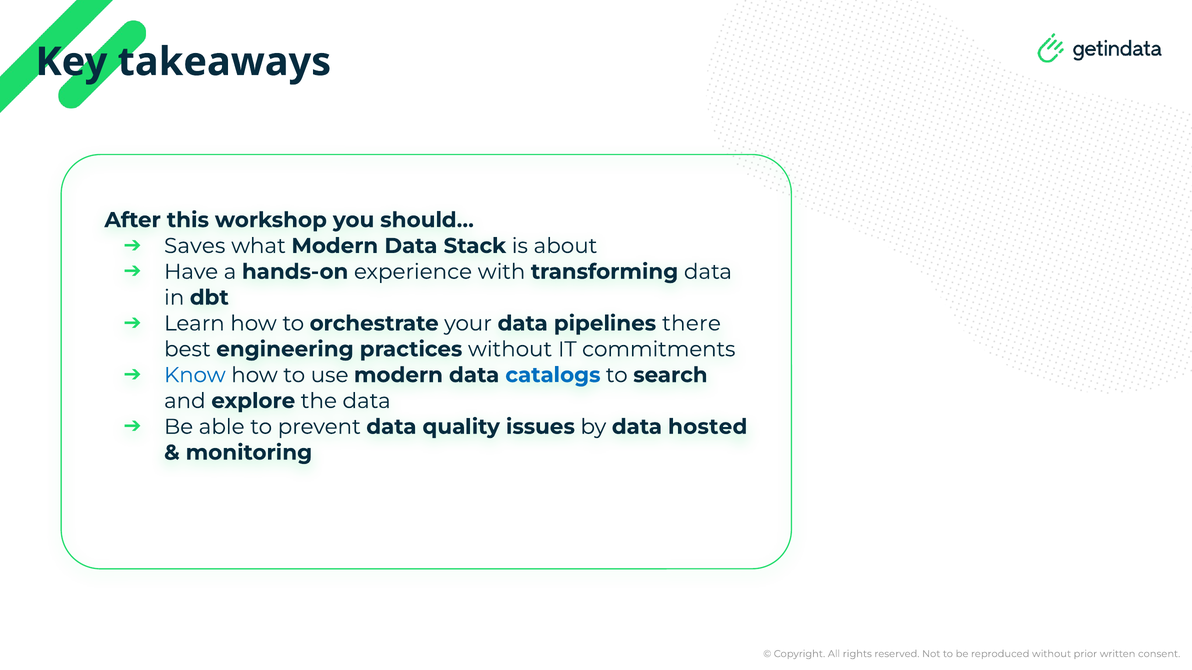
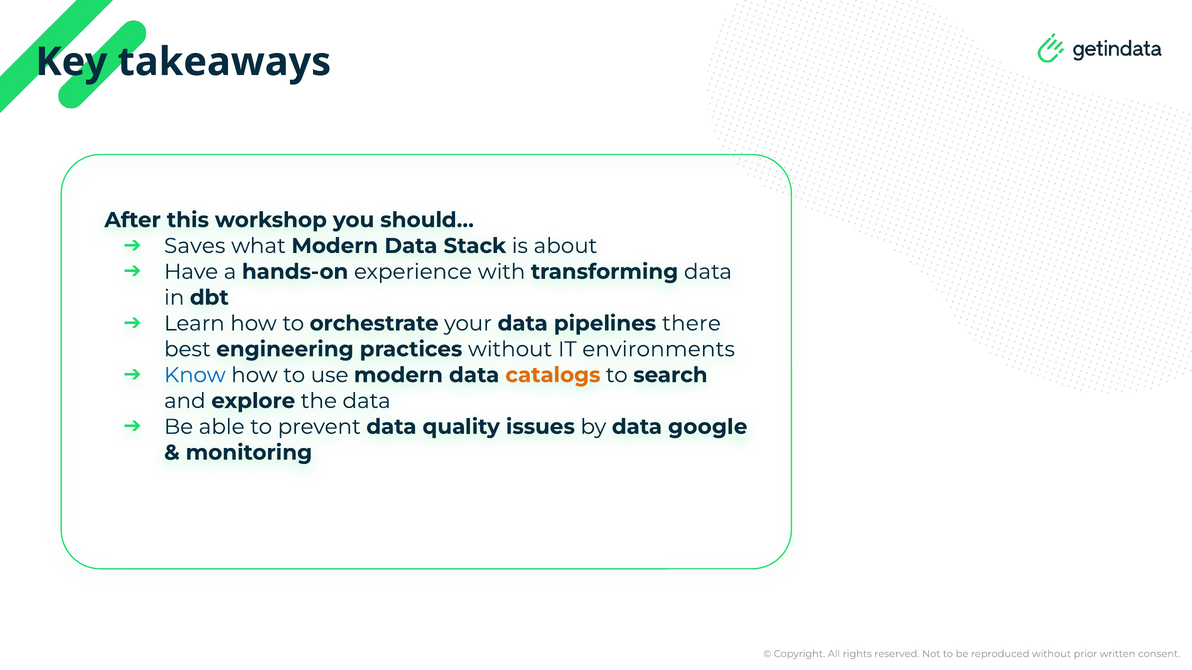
commitments: commitments -> environments
catalogs colour: blue -> orange
hosted: hosted -> google
